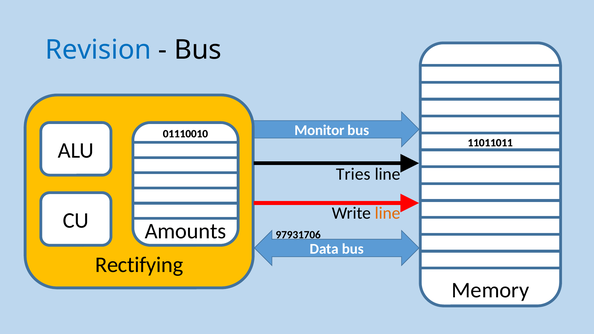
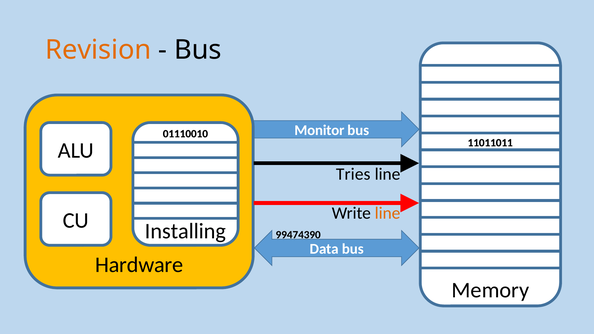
Revision colour: blue -> orange
Amounts: Amounts -> Installing
97931706: 97931706 -> 99474390
Rectifying: Rectifying -> Hardware
